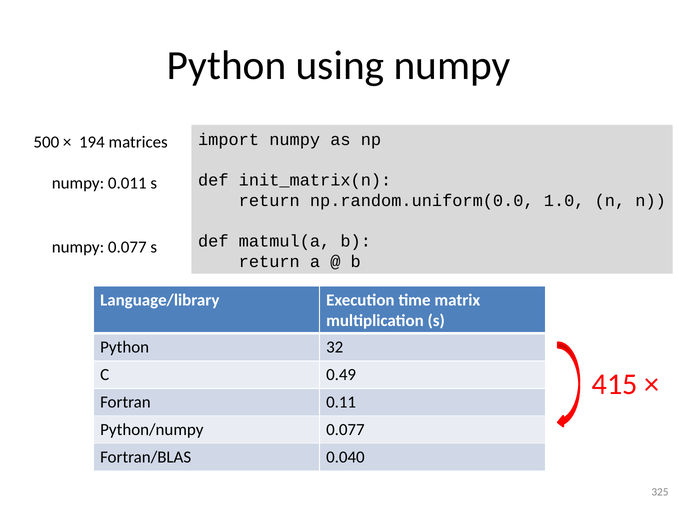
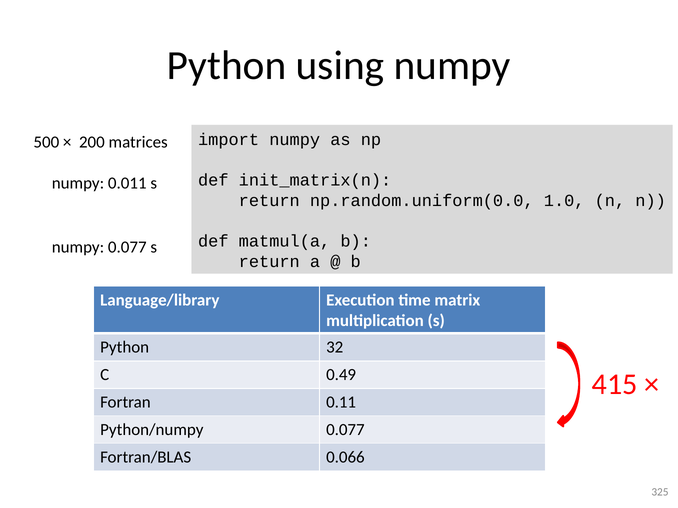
194: 194 -> 200
0.040: 0.040 -> 0.066
